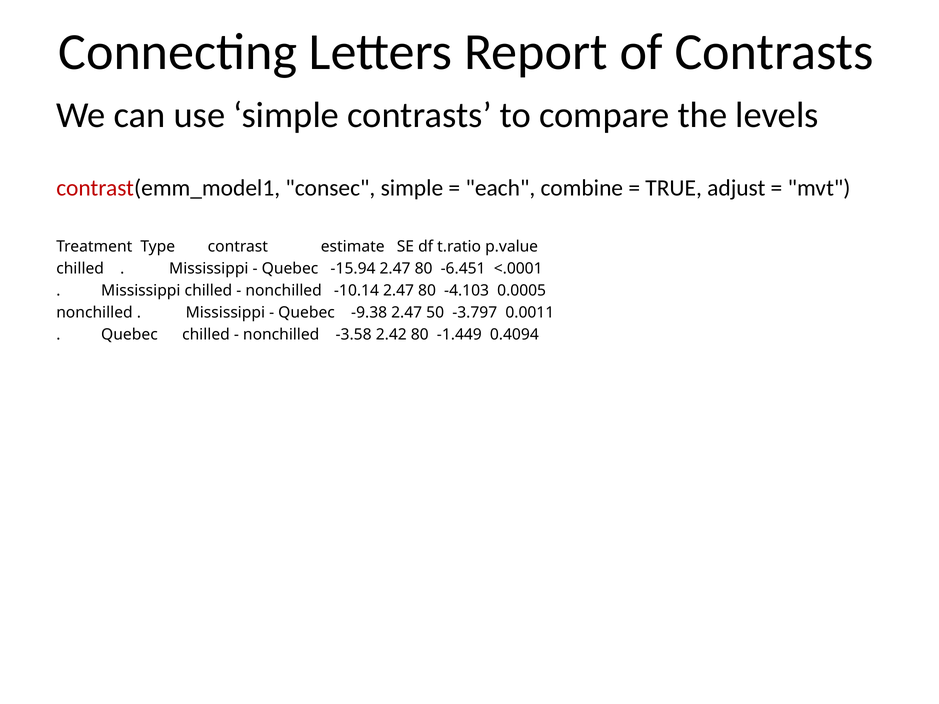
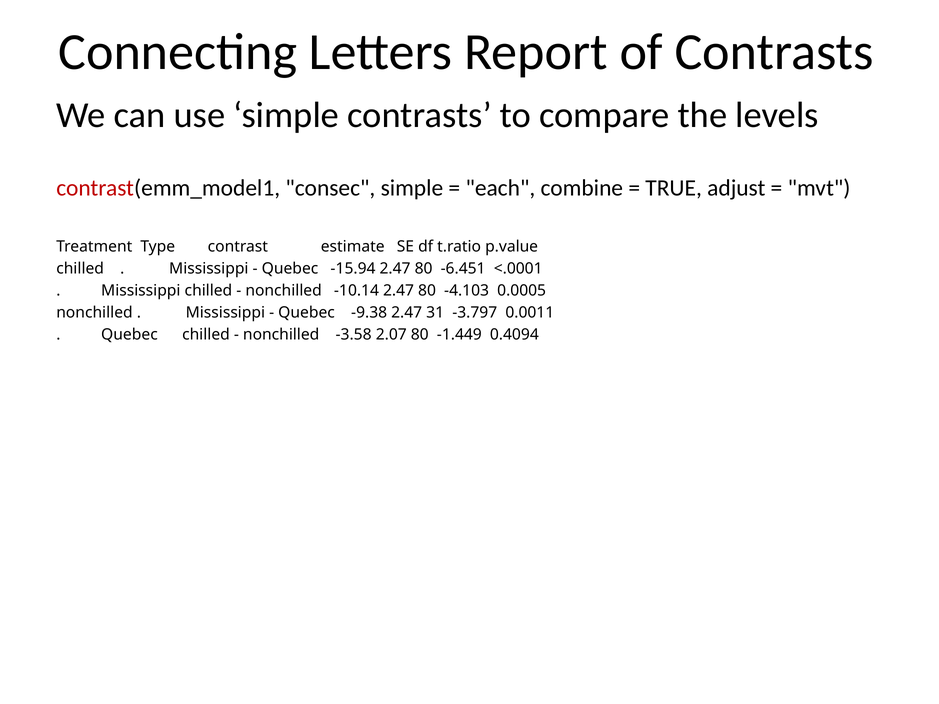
50: 50 -> 31
2.42: 2.42 -> 2.07
